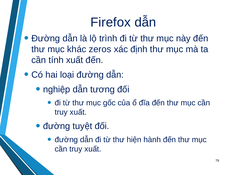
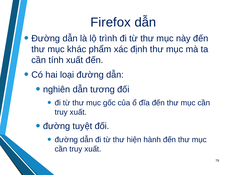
zeros: zeros -> phẩm
nghiệp: nghiệp -> nghiên
